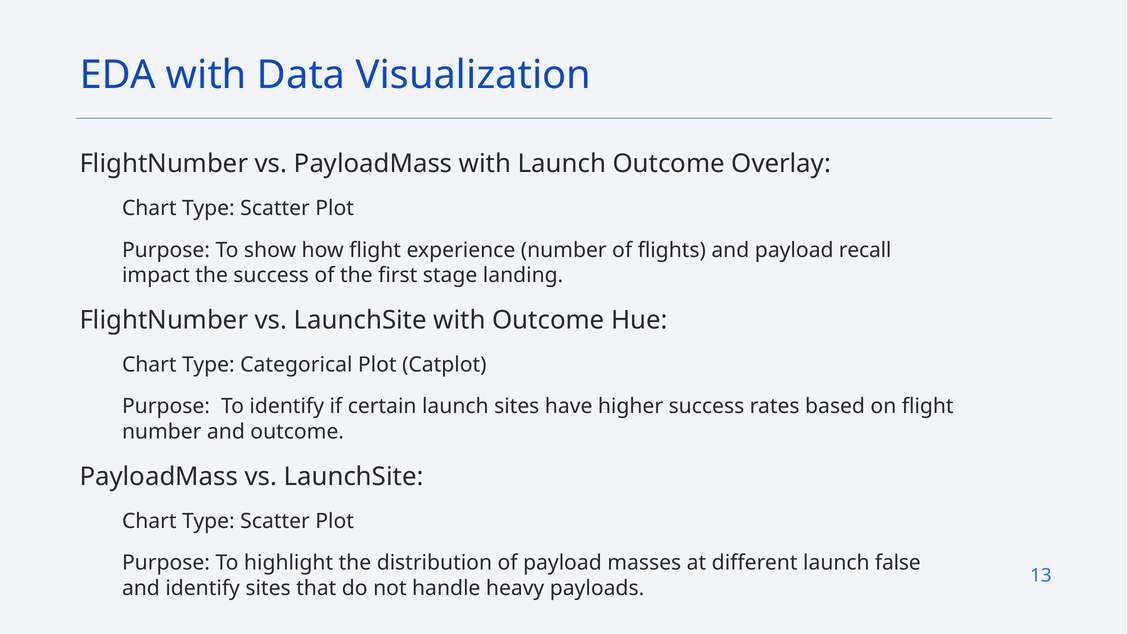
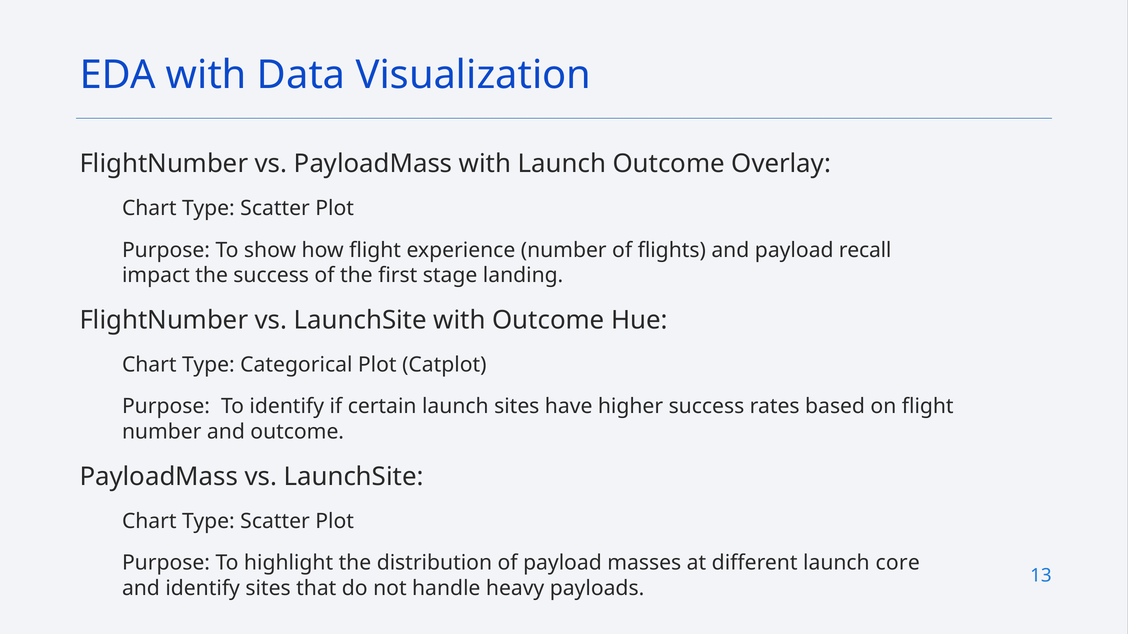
false: false -> core
